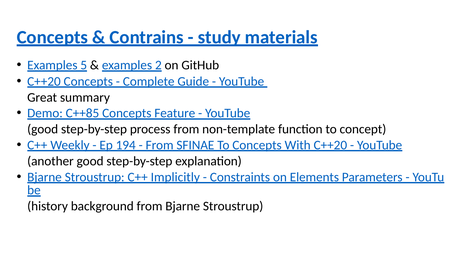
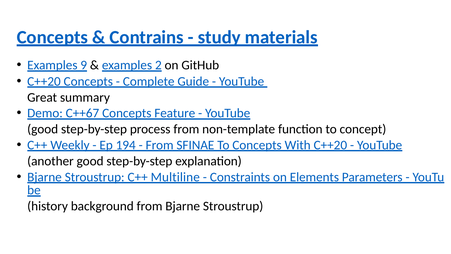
5: 5 -> 9
C++85: C++85 -> C++67
Implicitly: Implicitly -> Multiline
